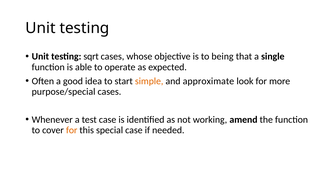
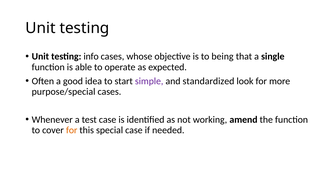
sqrt: sqrt -> info
simple colour: orange -> purple
approximate: approximate -> standardized
